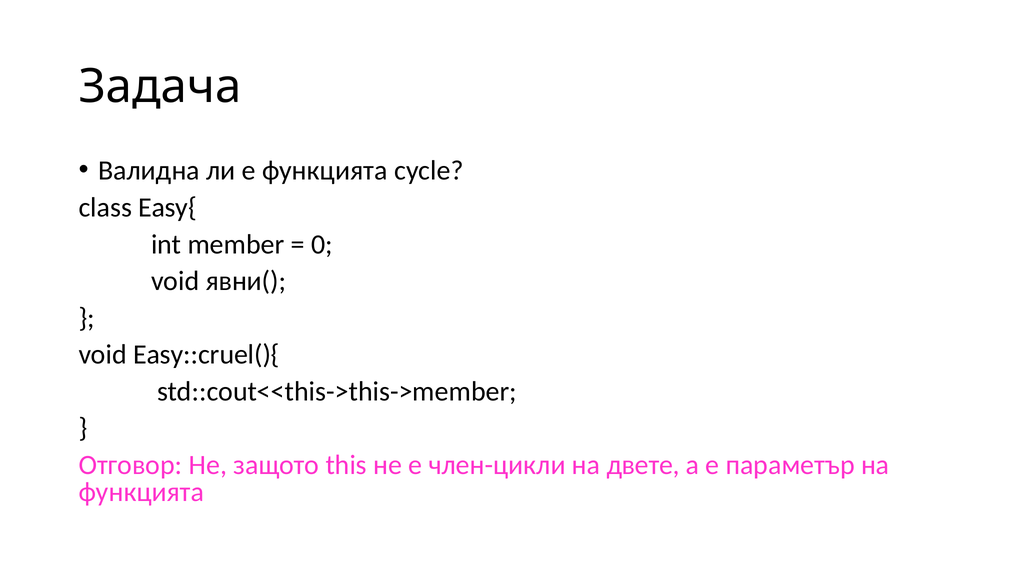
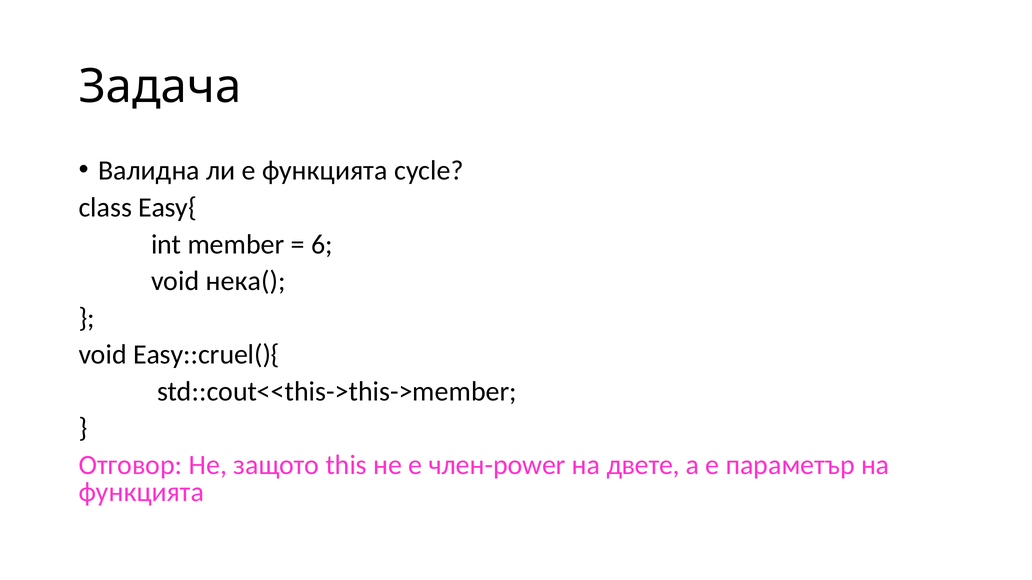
0: 0 -> 6
явни(: явни( -> нека(
член-цикли: член-цикли -> член-power
